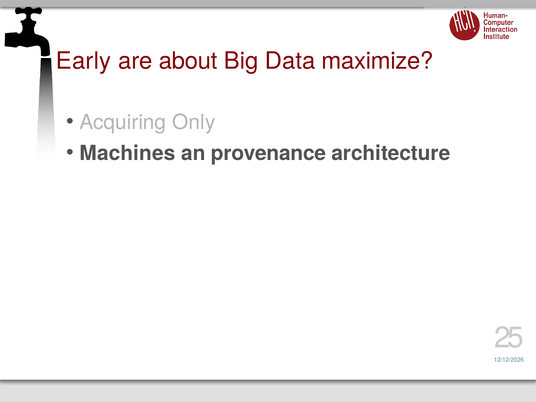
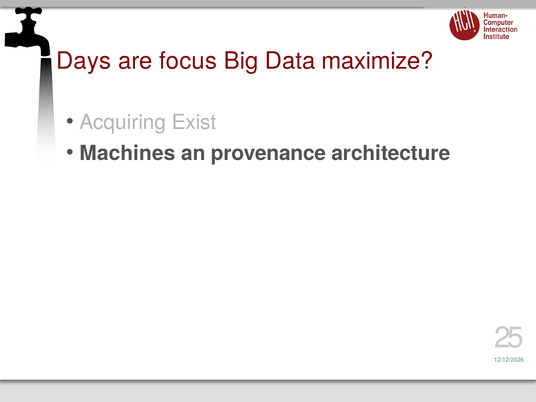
Early: Early -> Days
about: about -> focus
Only: Only -> Exist
